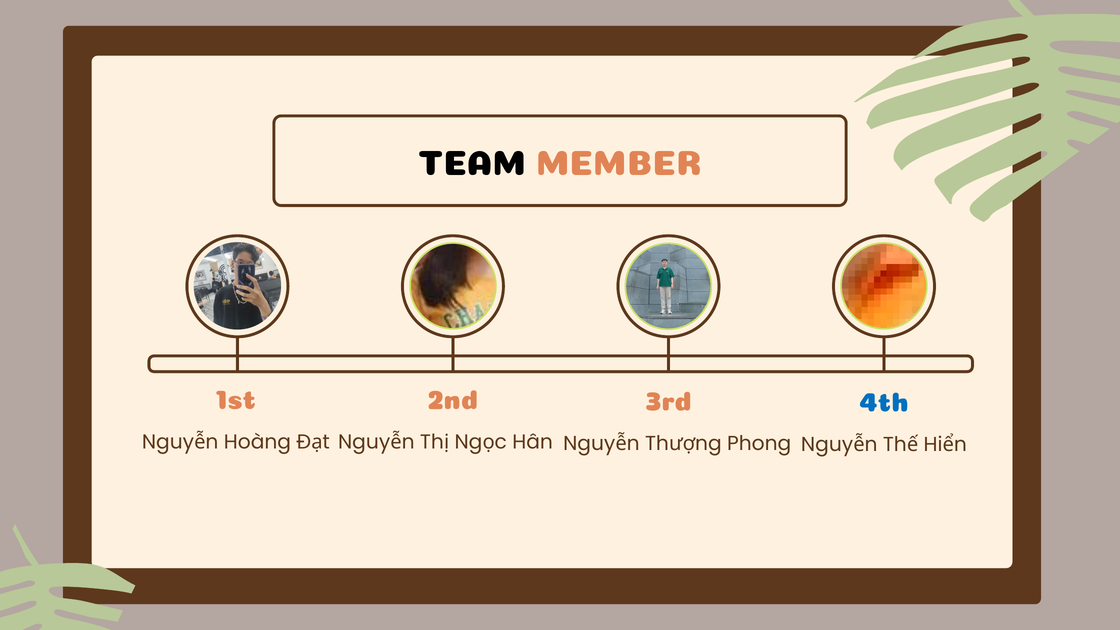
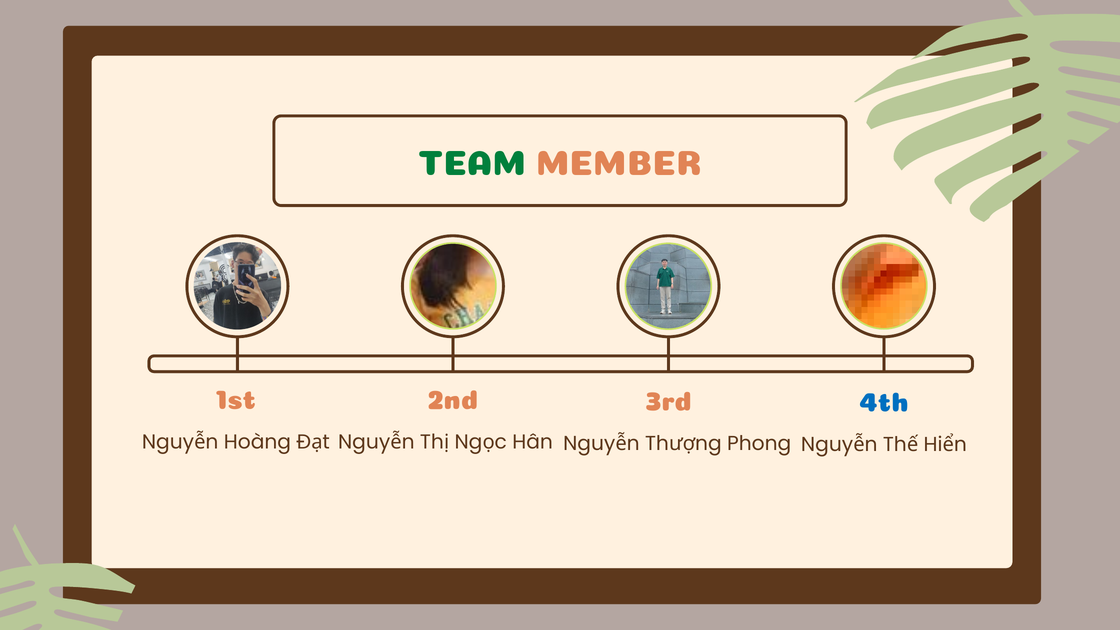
TEAM colour: black -> green
